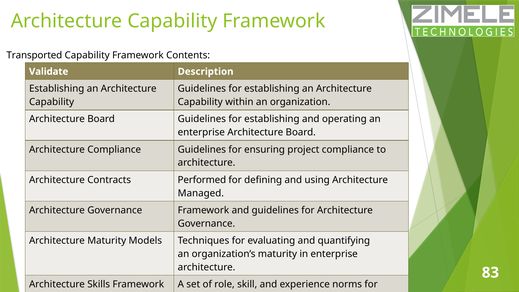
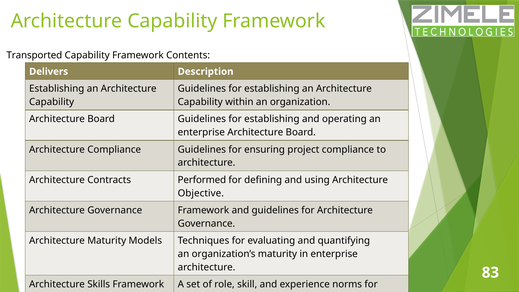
Validate: Validate -> Delivers
Managed: Managed -> Objective
